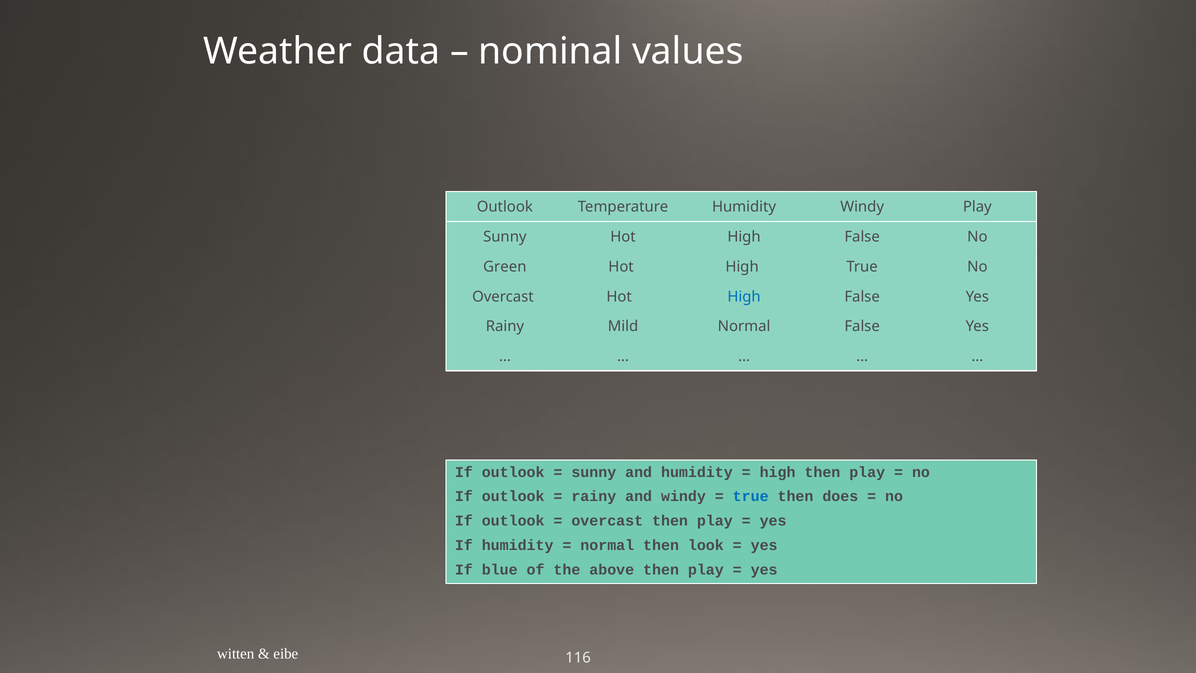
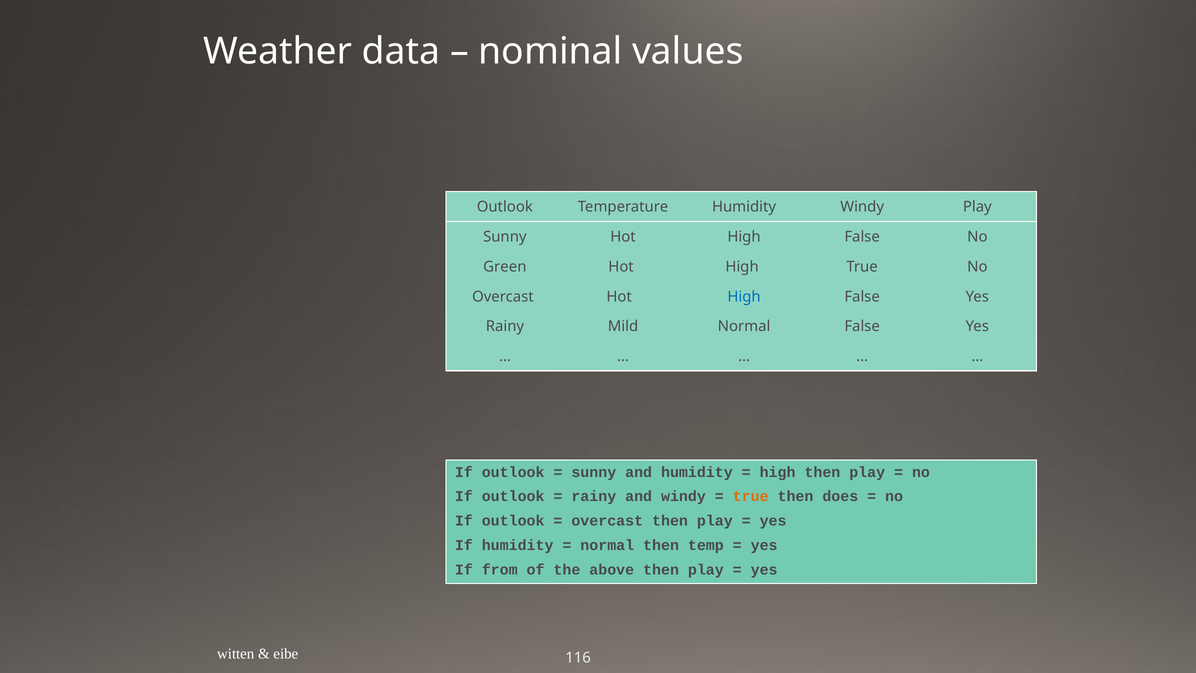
true at (751, 496) colour: blue -> orange
look: look -> temp
blue: blue -> from
